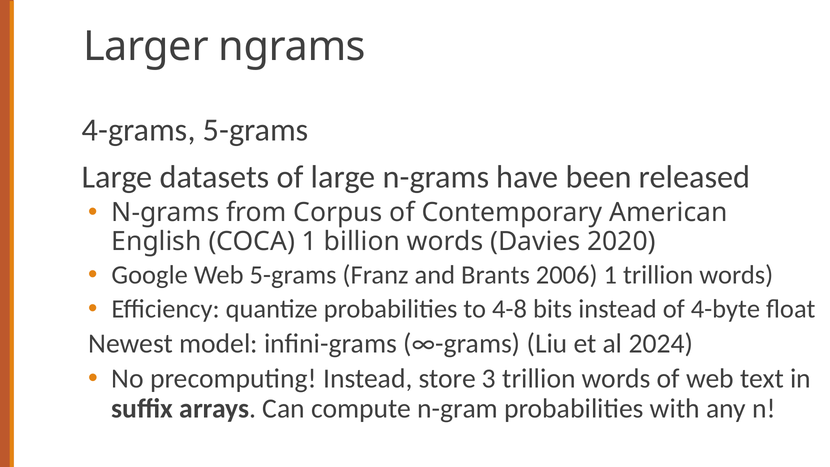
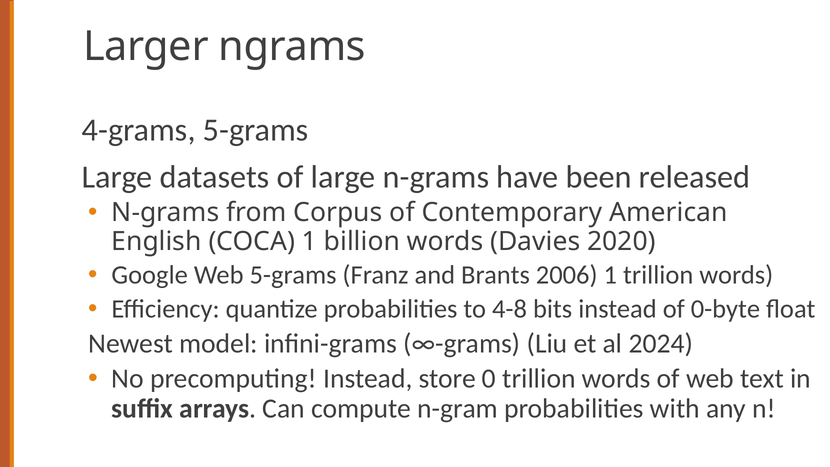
4-byte: 4-byte -> 0-byte
3: 3 -> 0
